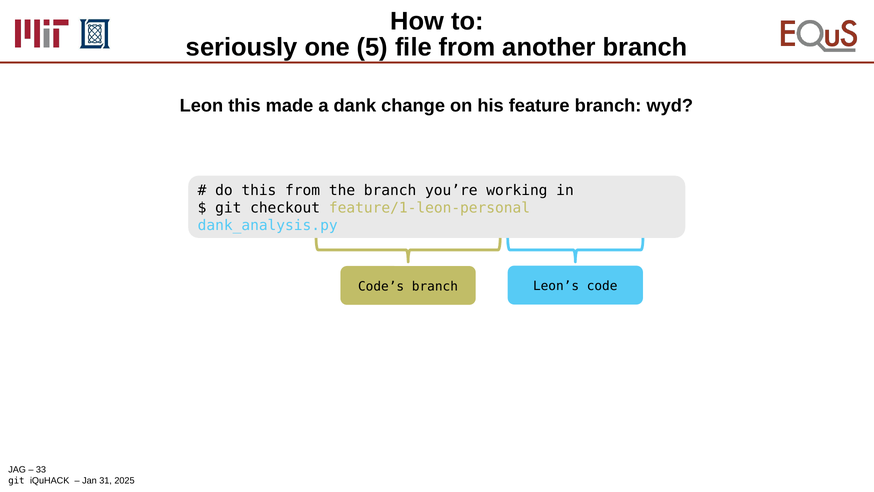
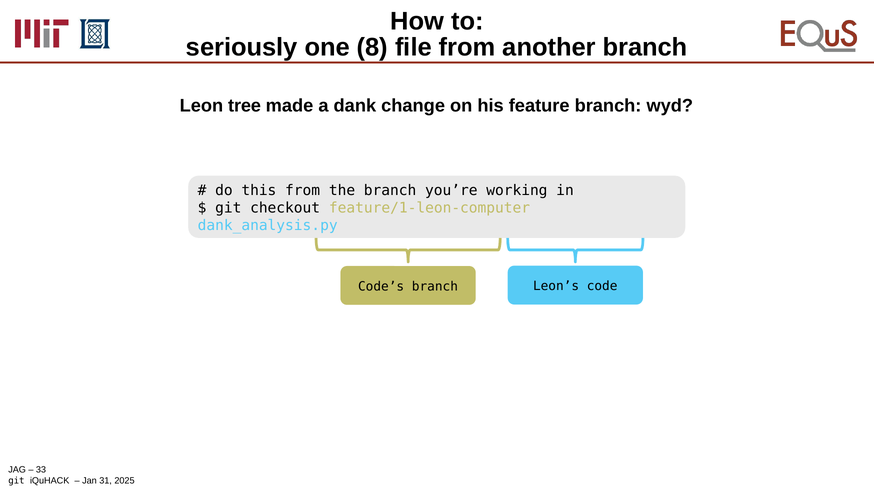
5: 5 -> 8
Leon this: this -> tree
feature/1-leon-personal: feature/1-leon-personal -> feature/1-leon-computer
